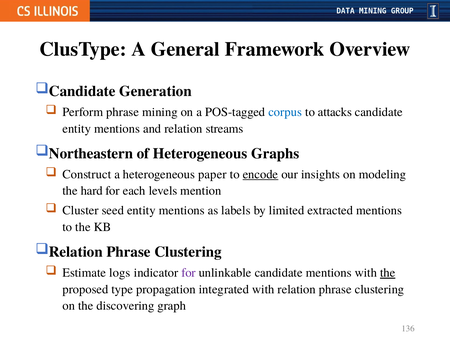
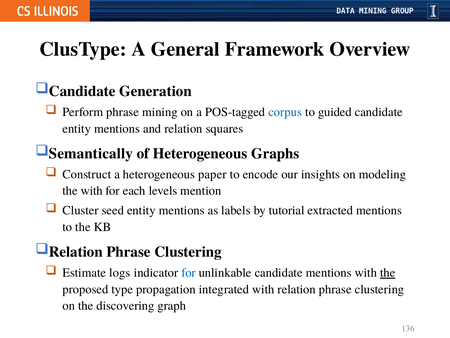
attacks: attacks -> guided
streams: streams -> squares
Northeastern: Northeastern -> Semantically
encode underline: present -> none
the hard: hard -> with
limited: limited -> tutorial
for at (189, 272) colour: purple -> blue
